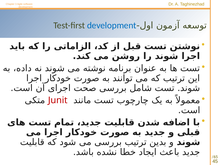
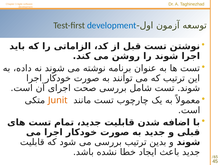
Junit colour: red -> orange
